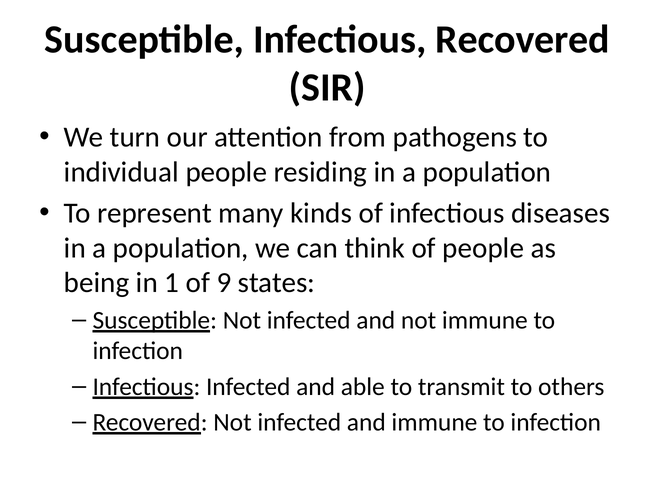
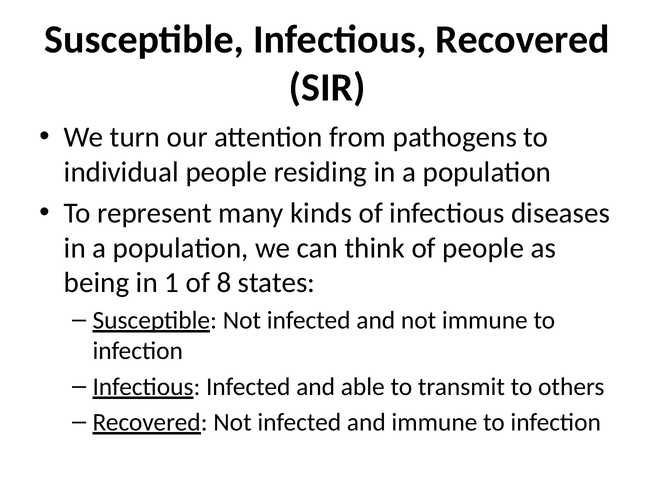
9: 9 -> 8
